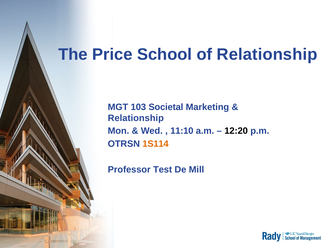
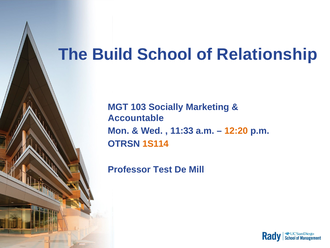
Price: Price -> Build
Societal: Societal -> Socially
Relationship at (136, 118): Relationship -> Accountable
11:10: 11:10 -> 11:33
12:20 colour: black -> orange
